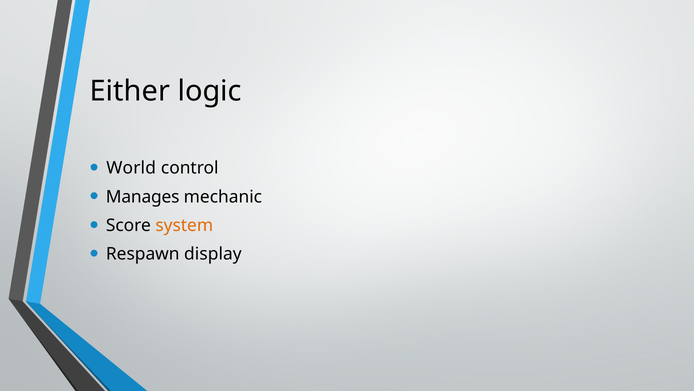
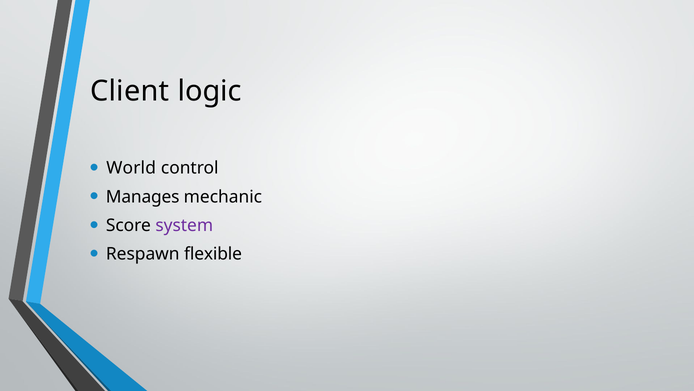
Either: Either -> Client
system colour: orange -> purple
display: display -> flexible
